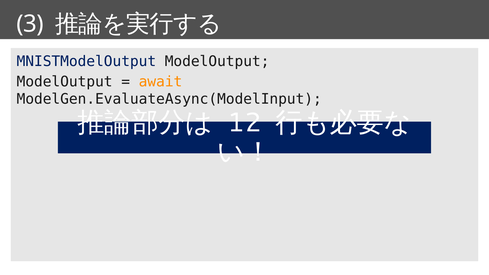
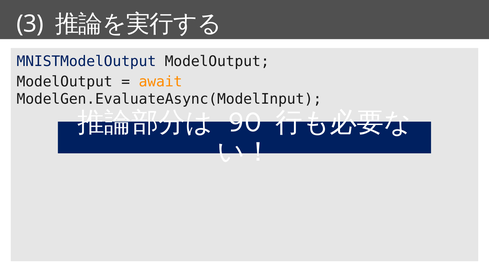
12: 12 -> 90
